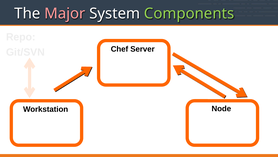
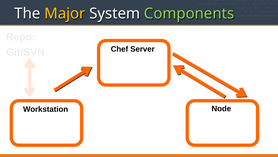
Major colour: pink -> yellow
